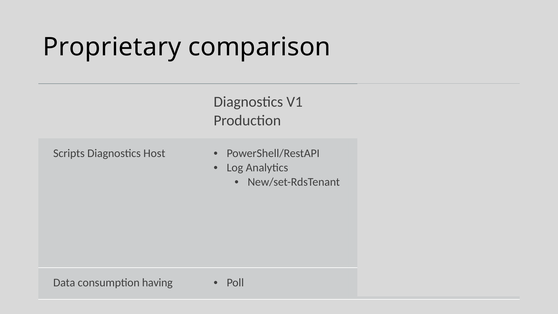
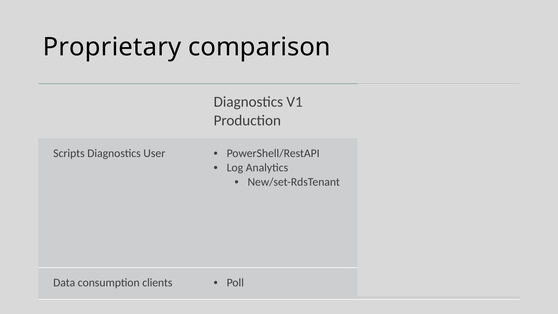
Host: Host -> User
having: having -> clients
